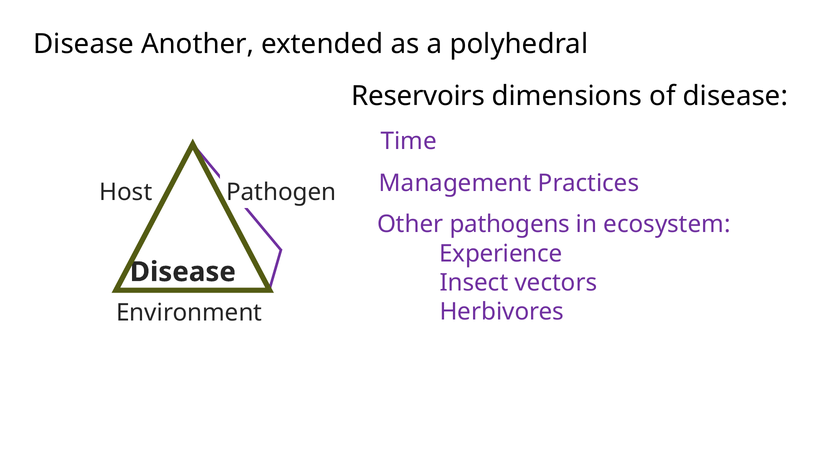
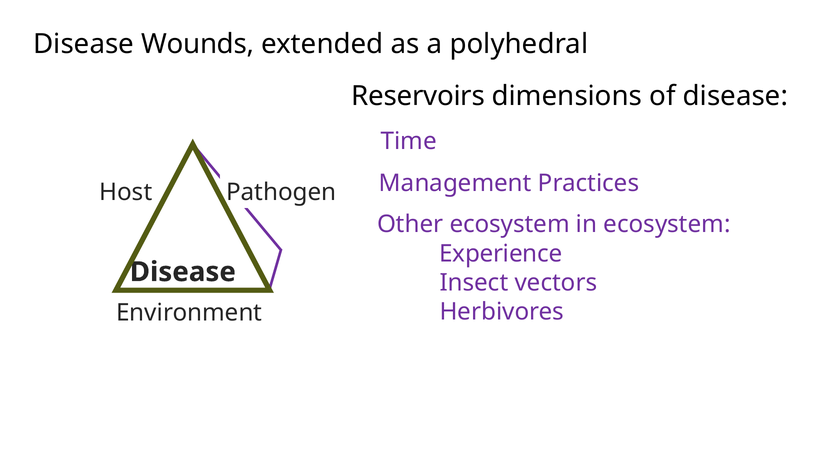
Another: Another -> Wounds
Other pathogens: pathogens -> ecosystem
